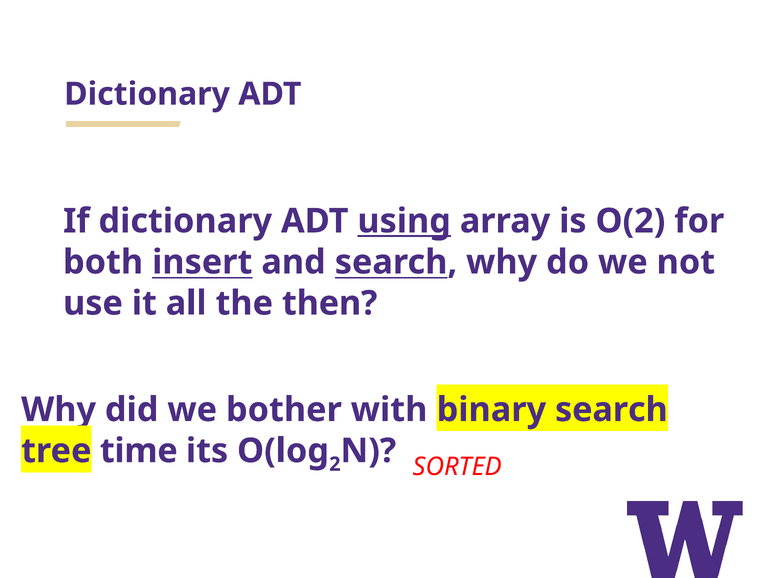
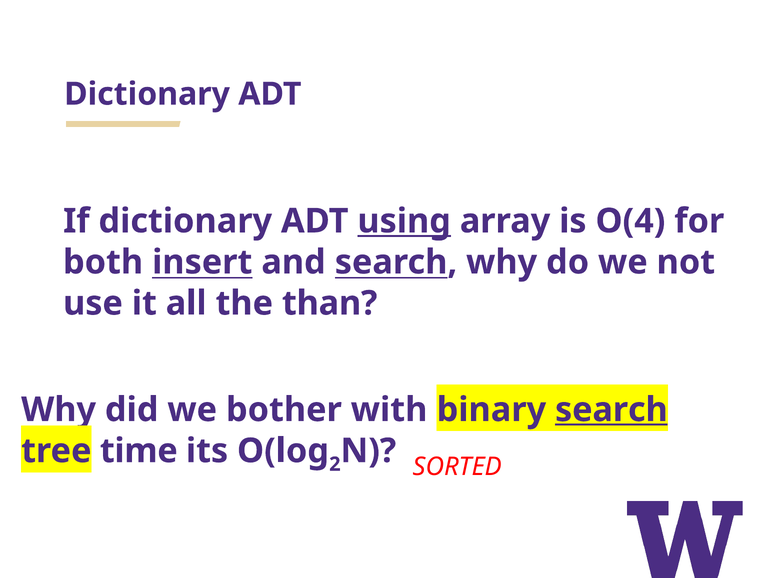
O(2: O(2 -> O(4
then: then -> than
search at (611, 409) underline: none -> present
